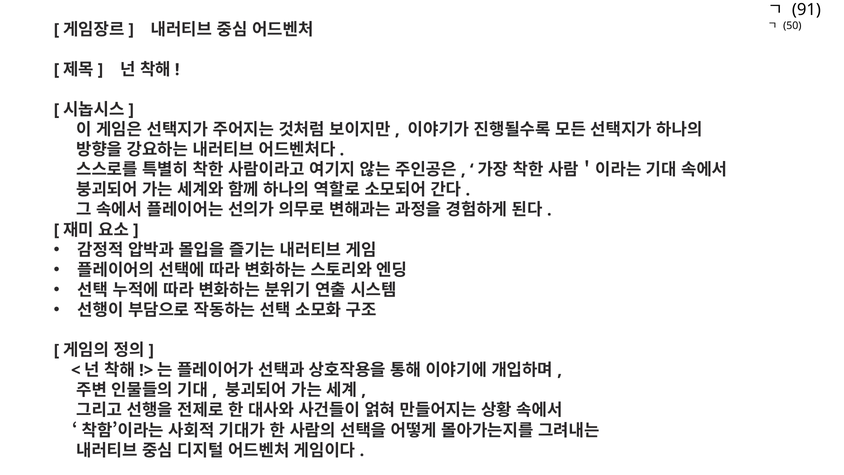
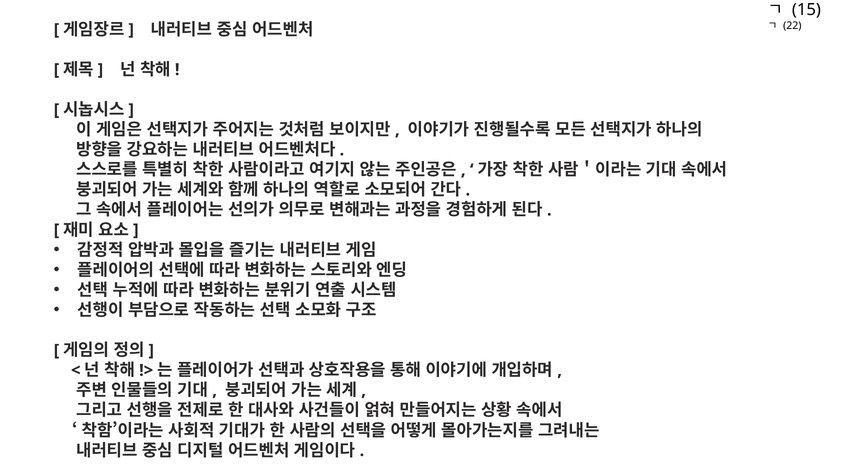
91: 91 -> 15
50: 50 -> 22
